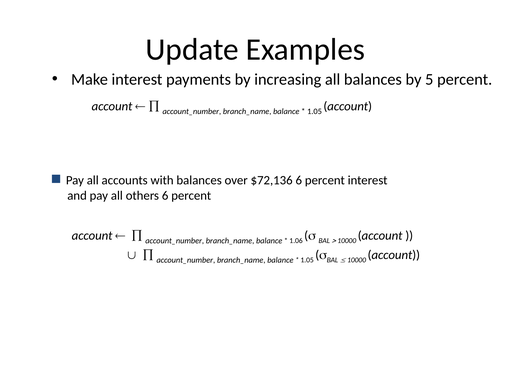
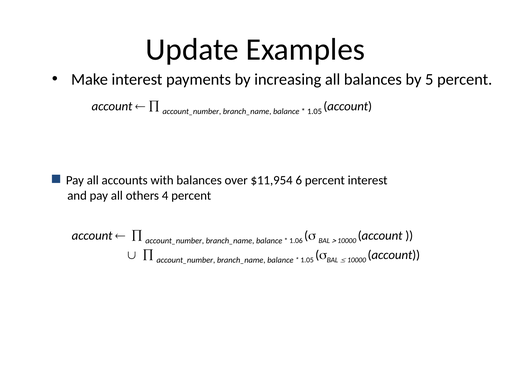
$72,136: $72,136 -> $11,954
others 6: 6 -> 4
